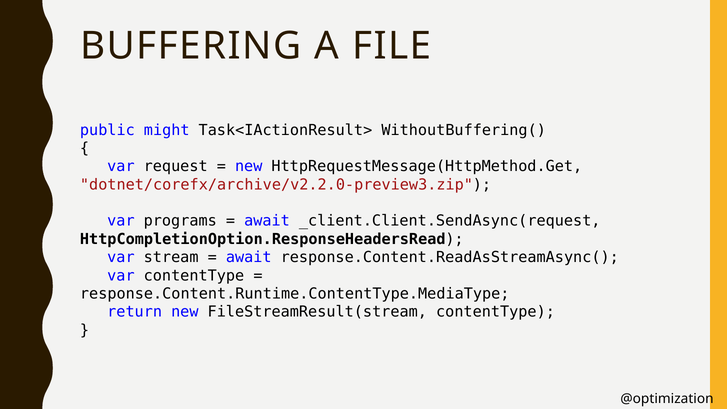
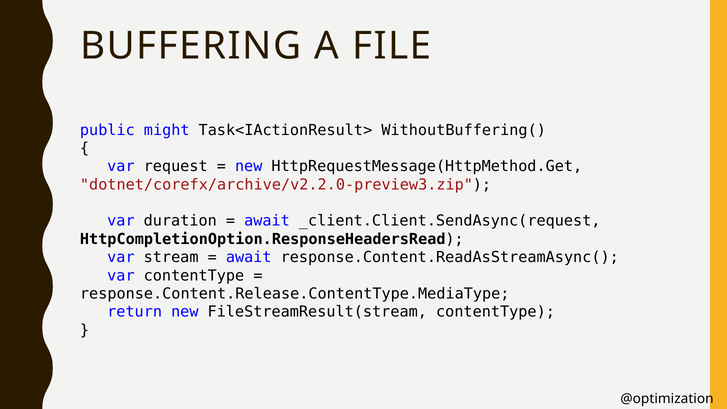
programs: programs -> duration
response.Content.Runtime.ContentType.MediaType: response.Content.Runtime.ContentType.MediaType -> response.Content.Release.ContentType.MediaType
